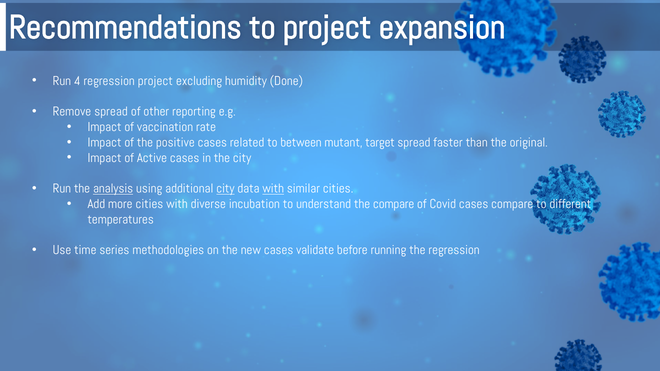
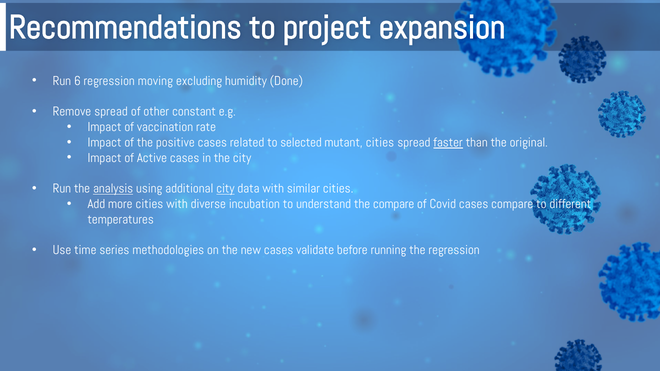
4: 4 -> 6
regression project: project -> moving
reporting: reporting -> constant
between: between -> selected
mutant target: target -> cities
faster underline: none -> present
with at (273, 189) underline: present -> none
